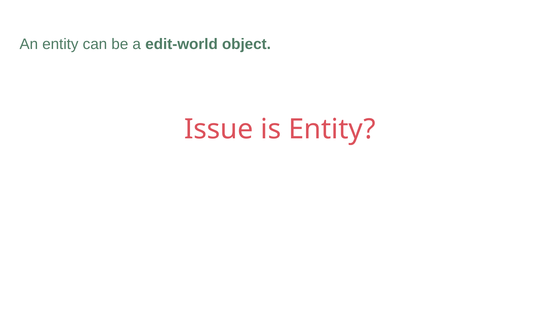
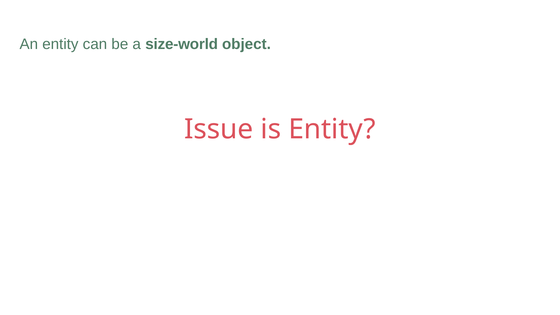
edit-world: edit-world -> size-world
